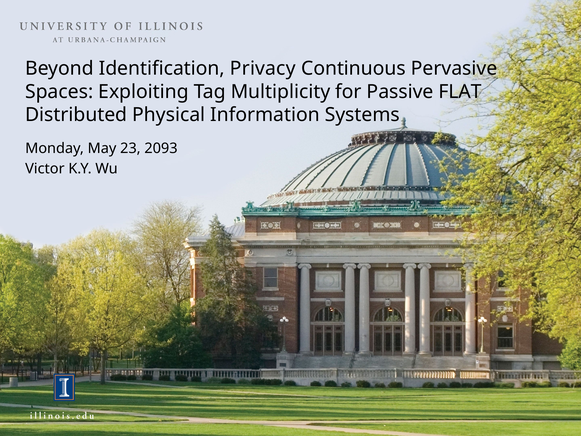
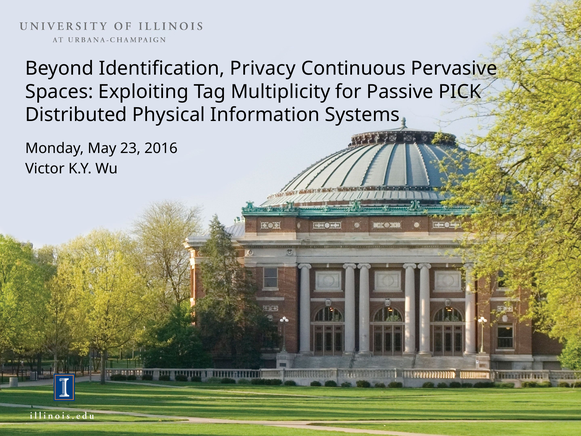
FLAT: FLAT -> PICK
2093: 2093 -> 2016
